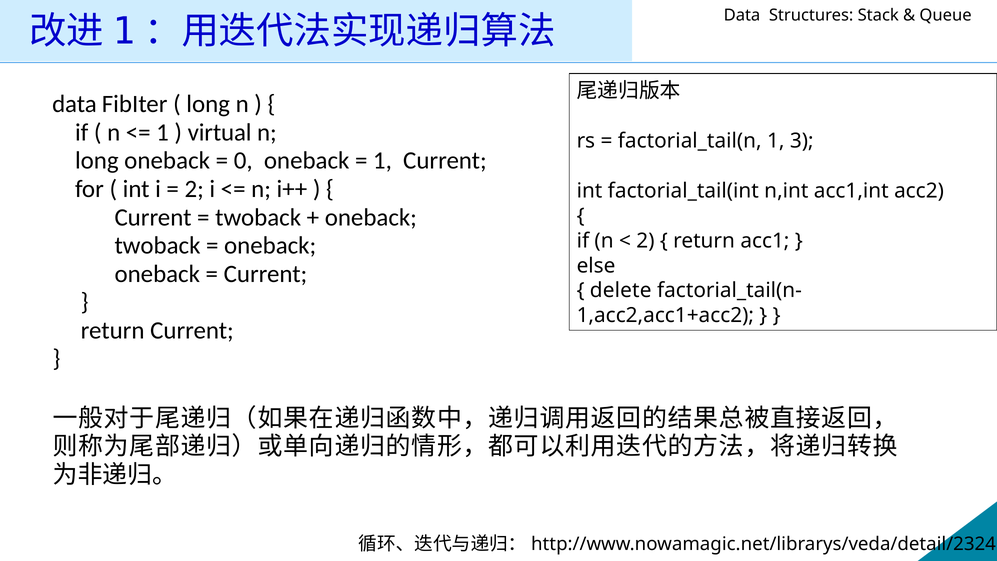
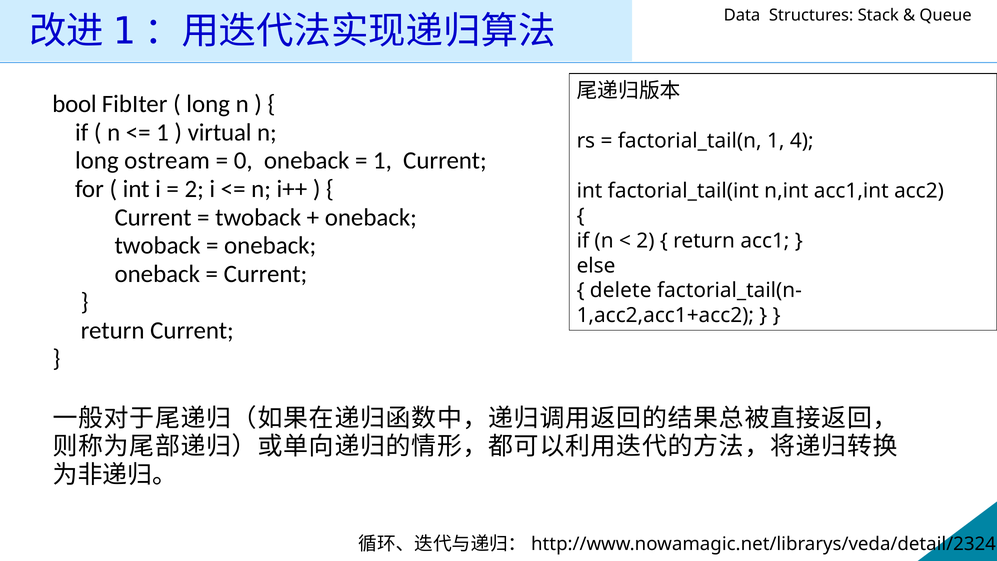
data at (75, 104): data -> bool
3: 3 -> 4
long oneback: oneback -> ostream
